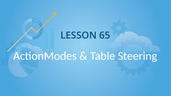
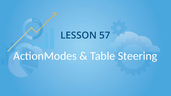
65: 65 -> 57
